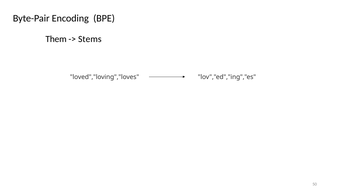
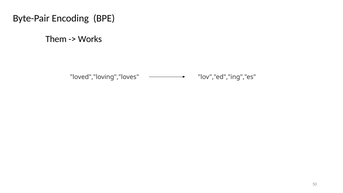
Stems: Stems -> Works
